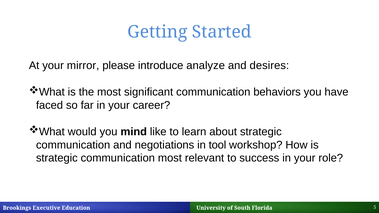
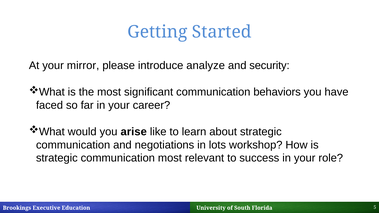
desires: desires -> security
mind: mind -> arise
tool: tool -> lots
